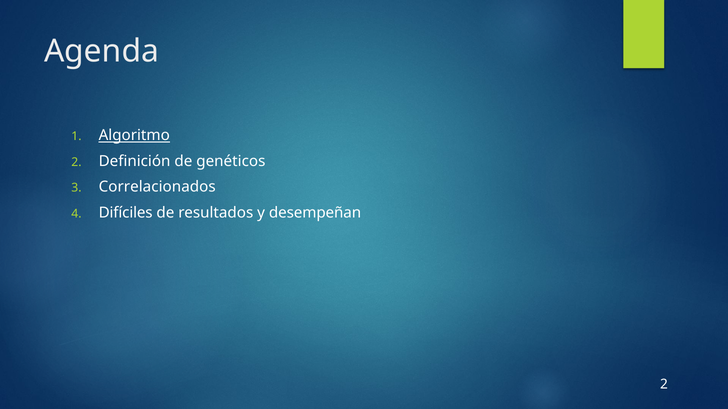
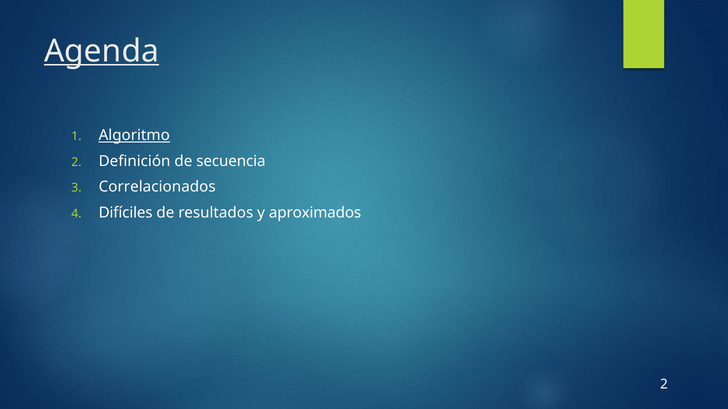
Agenda underline: none -> present
genéticos: genéticos -> secuencia
desempeñan: desempeñan -> aproximados
